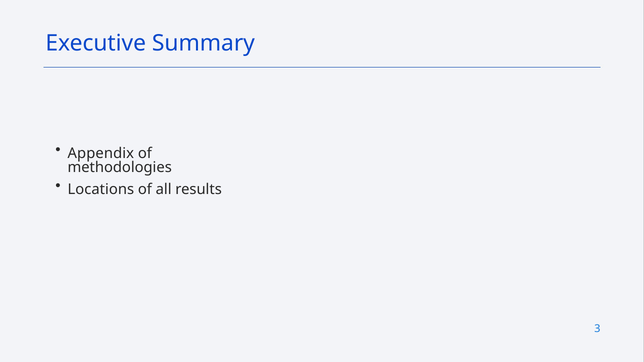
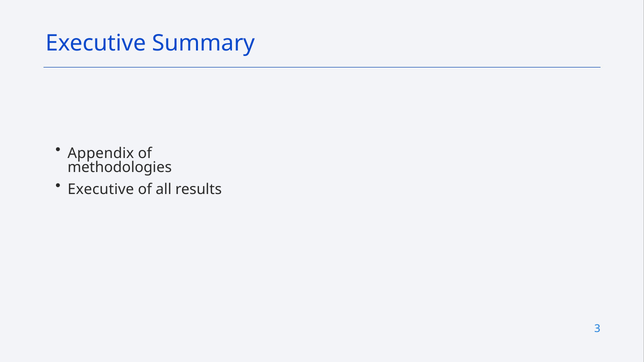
Locations at (101, 189): Locations -> Executive
